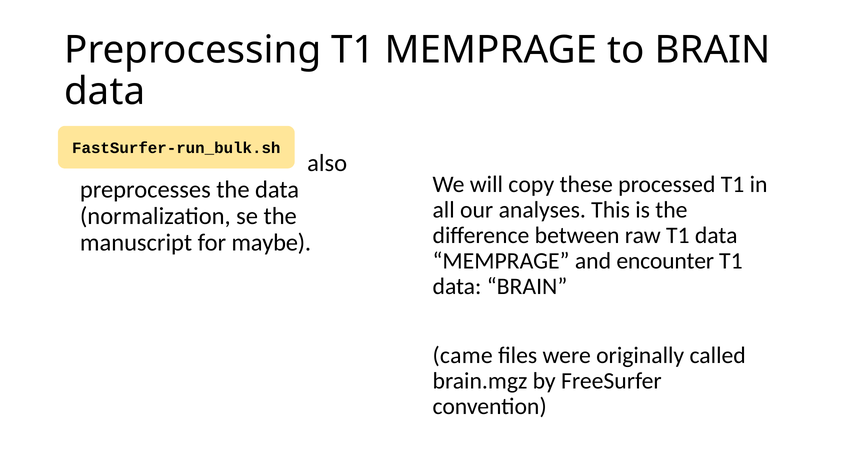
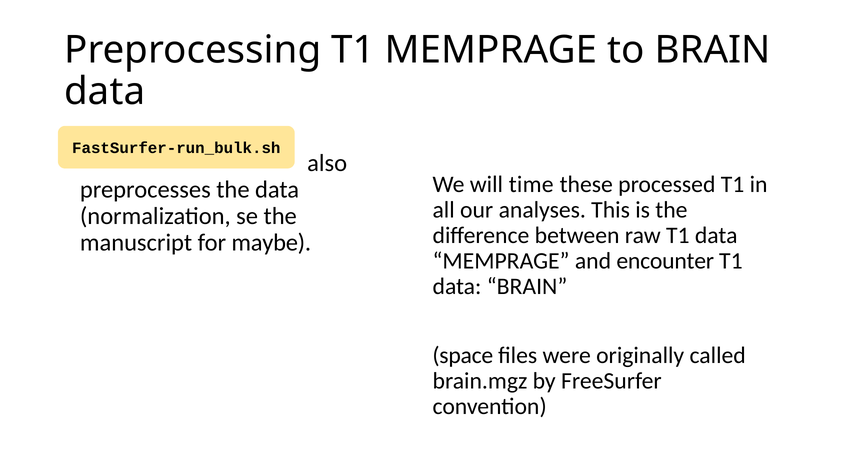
copy: copy -> time
came: came -> space
